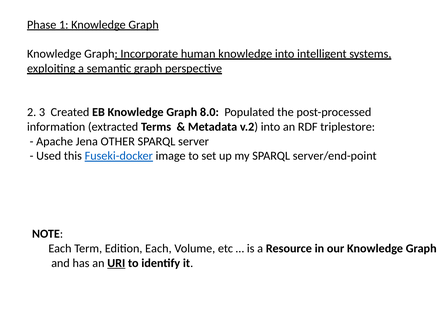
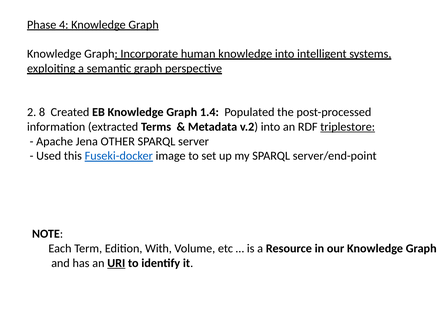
1: 1 -> 4
3: 3 -> 8
8.0: 8.0 -> 1.4
triplestore underline: none -> present
Edition Each: Each -> With
